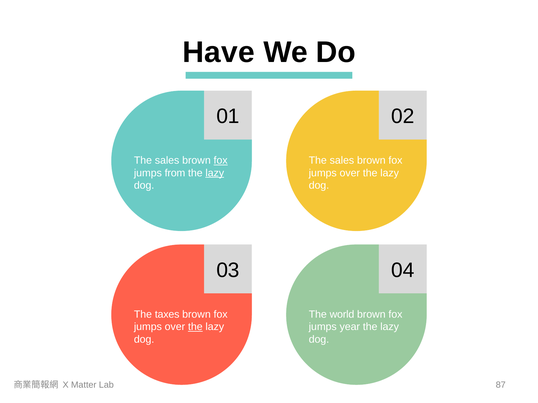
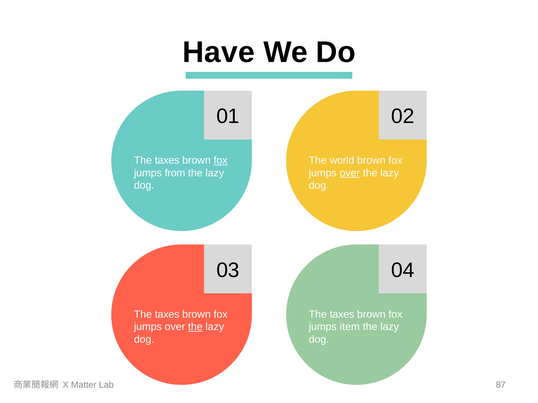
sales at (167, 161): sales -> taxes
sales at (342, 161): sales -> world
lazy at (215, 173) underline: present -> none
over at (350, 173) underline: none -> present
world at (342, 315): world -> taxes
year: year -> item
